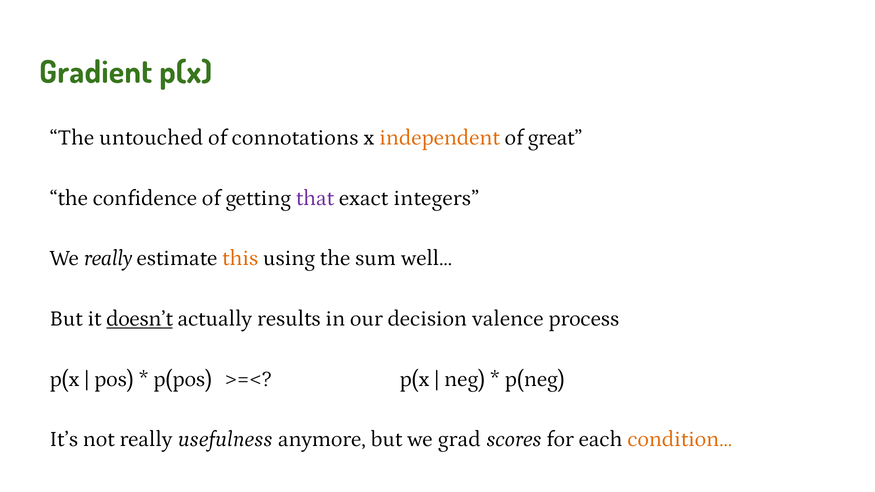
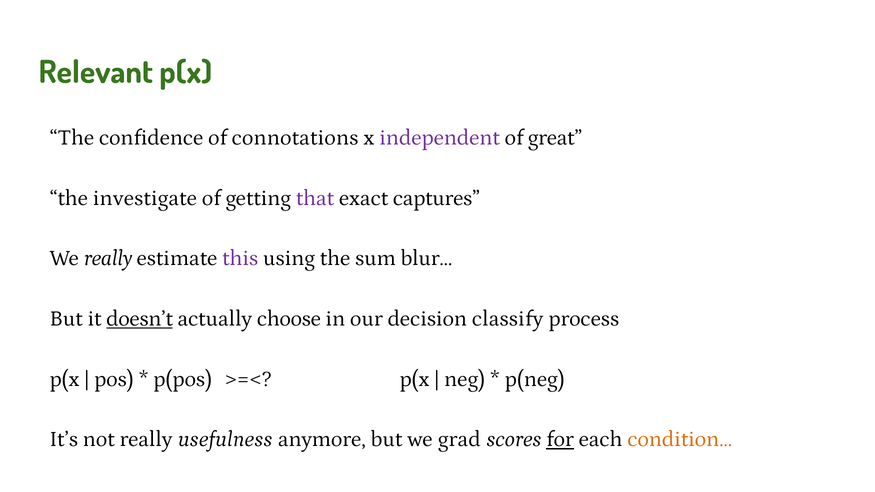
Gradient: Gradient -> Relevant
untouched: untouched -> confidence
independent colour: orange -> purple
confidence: confidence -> investigate
integers: integers -> captures
this colour: orange -> purple
well…: well… -> blur…
results: results -> choose
valence: valence -> classify
for underline: none -> present
